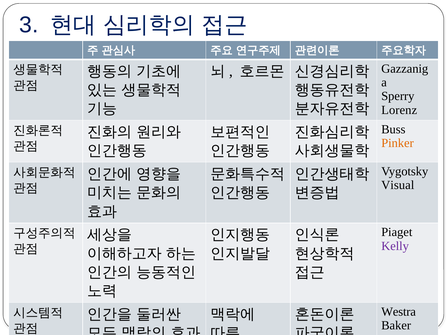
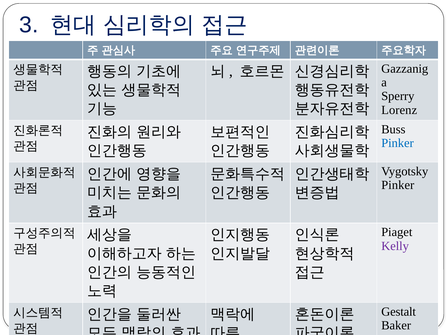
Pinker at (398, 143) colour: orange -> blue
Visual at (398, 185): Visual -> Pinker
Westra: Westra -> Gestalt
